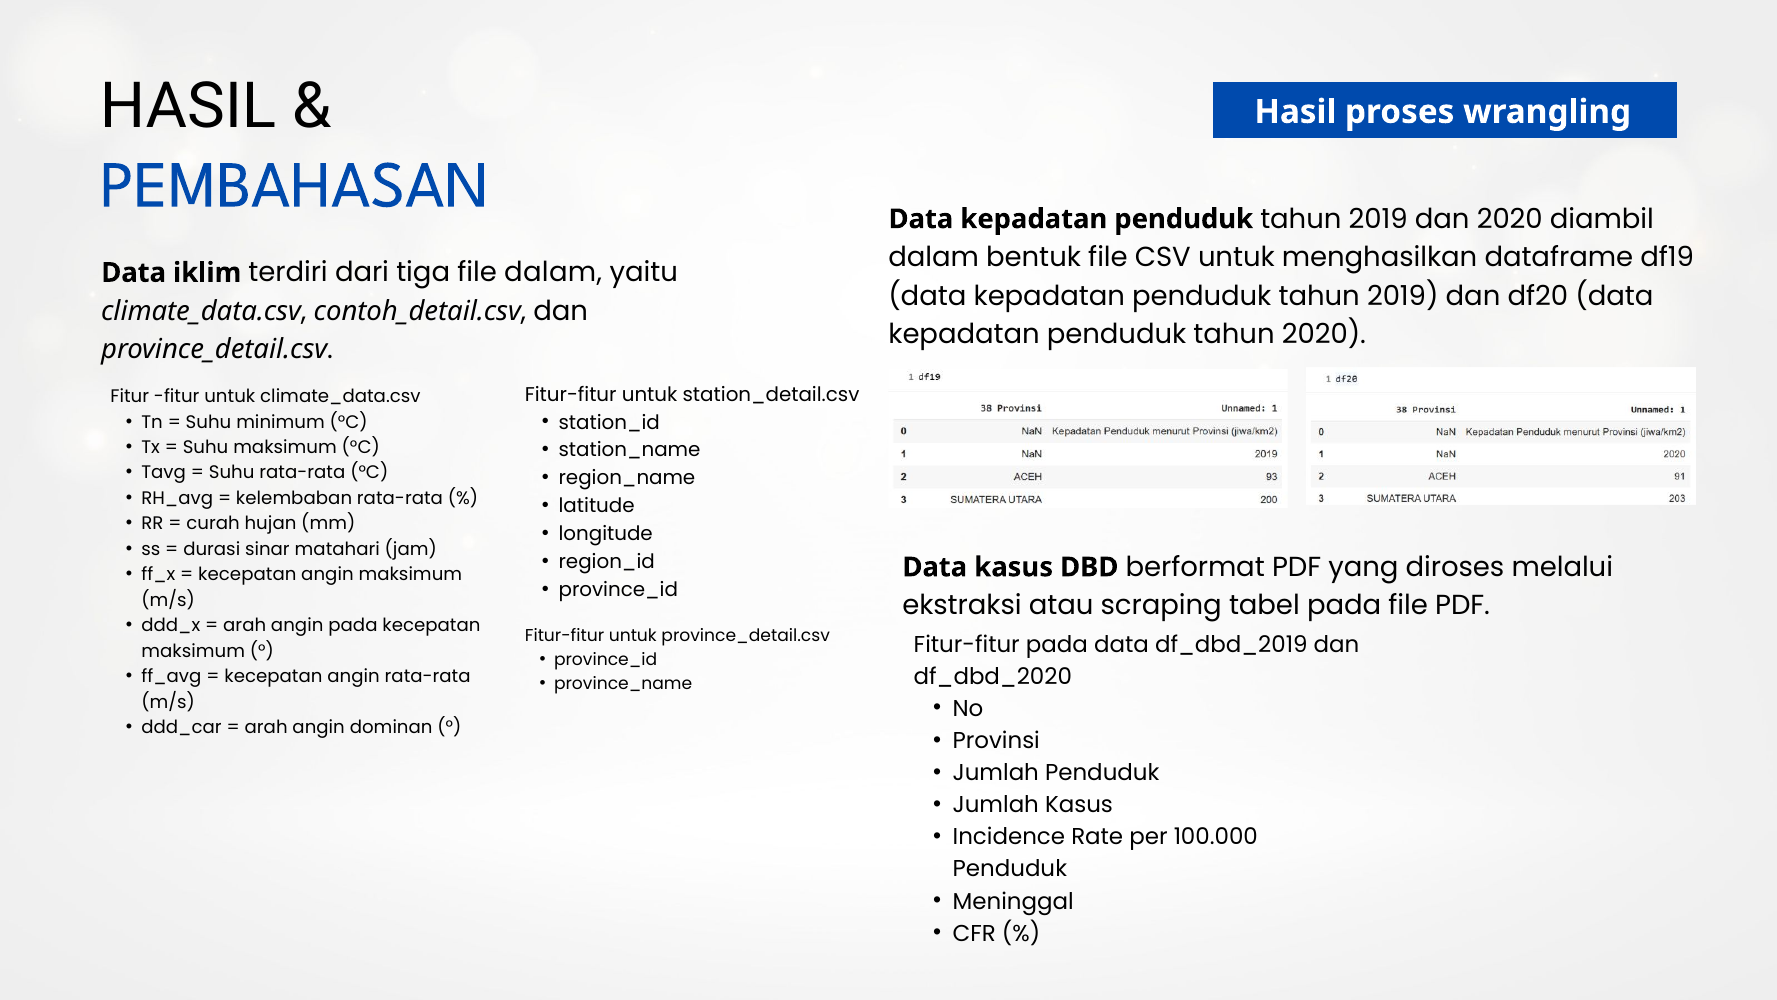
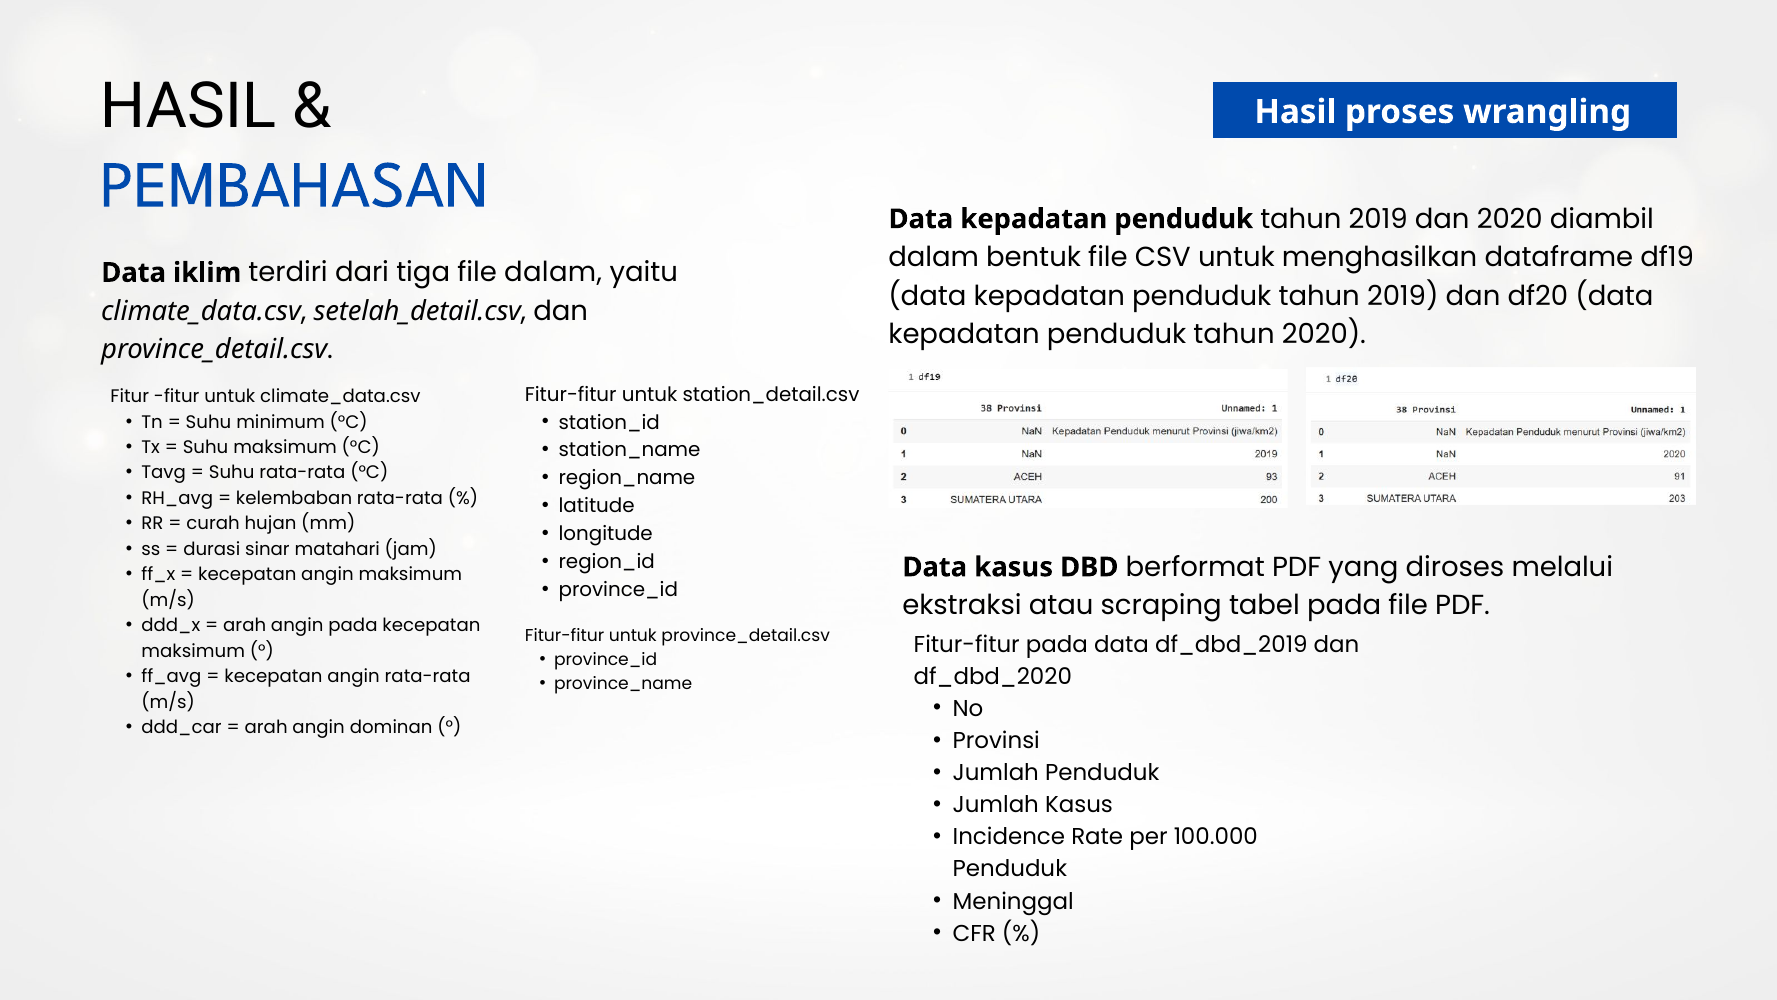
contoh_detail.csv: contoh_detail.csv -> setelah_detail.csv
